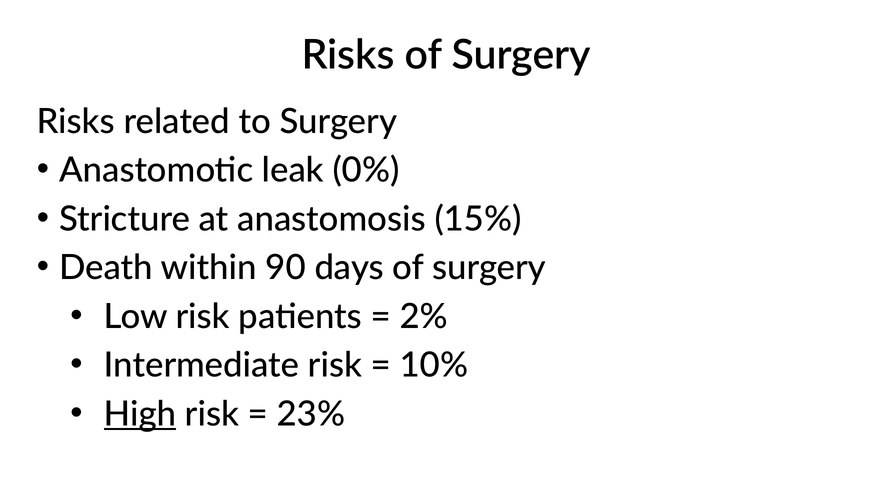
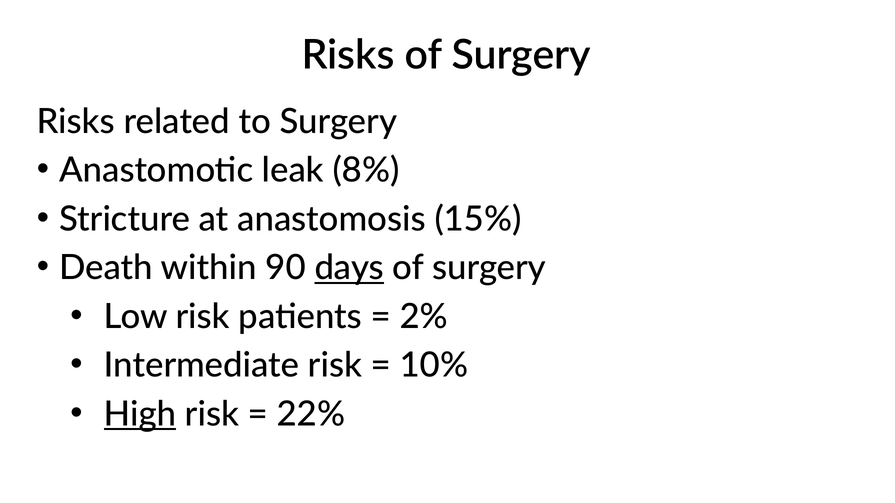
0%: 0% -> 8%
days underline: none -> present
23%: 23% -> 22%
